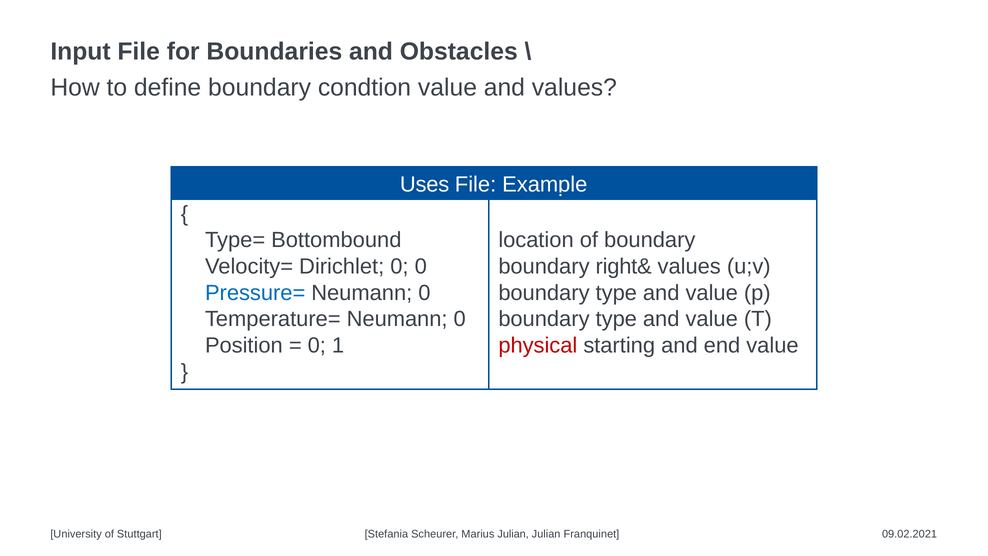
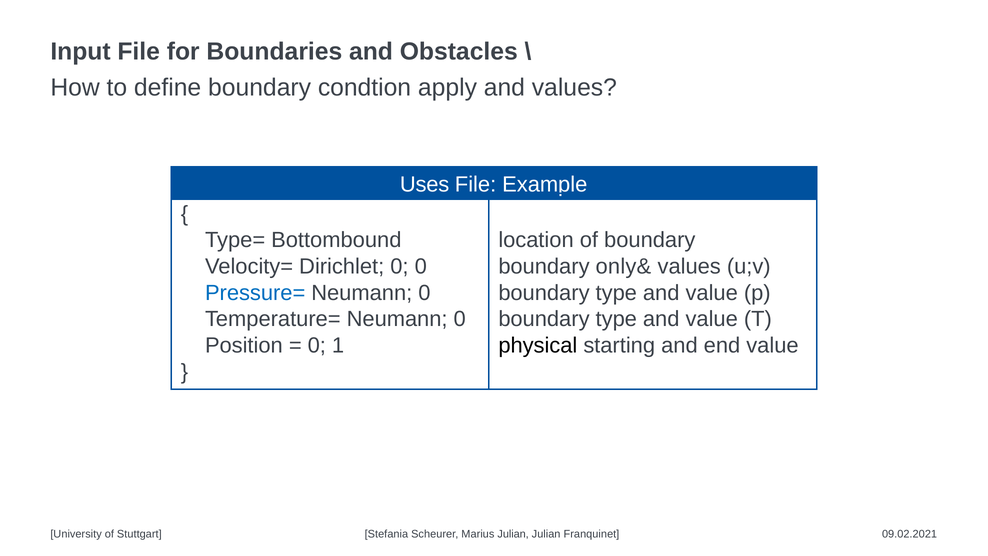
condtion value: value -> apply
right&: right& -> only&
physical colour: red -> black
